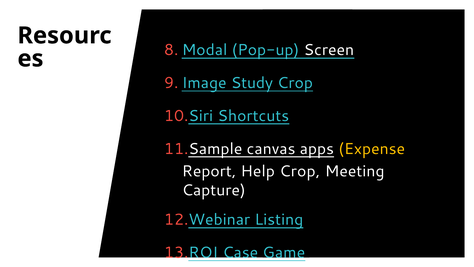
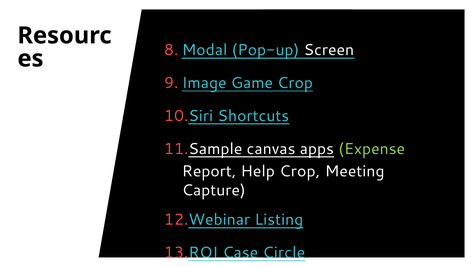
Study: Study -> Game
Expense colour: yellow -> light green
Game: Game -> Circle
